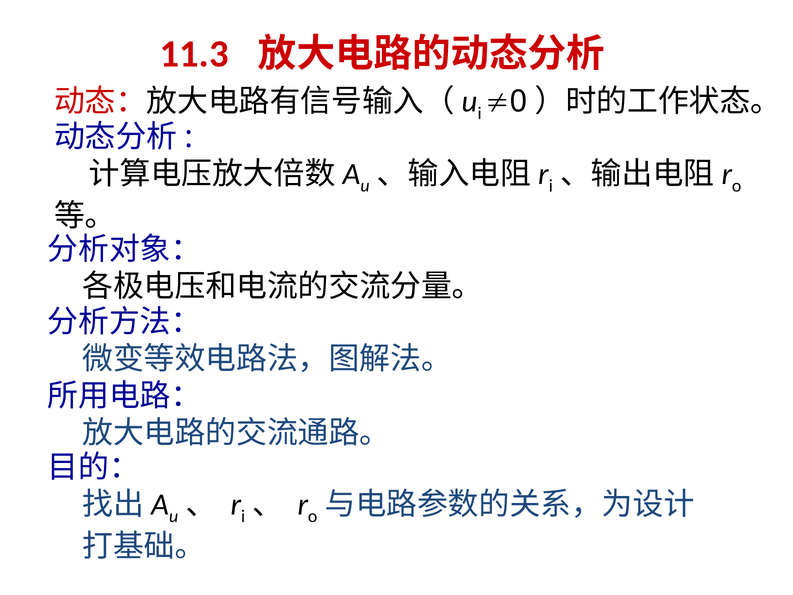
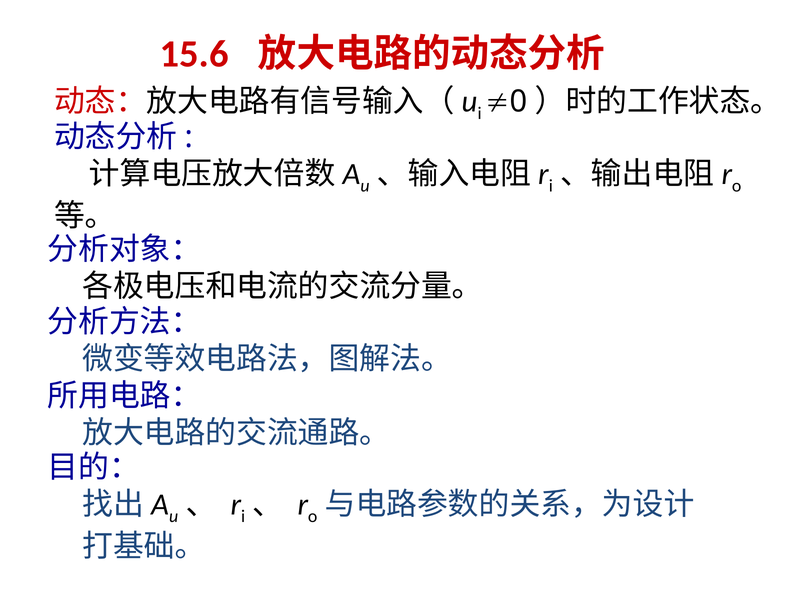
11.3: 11.3 -> 15.6
